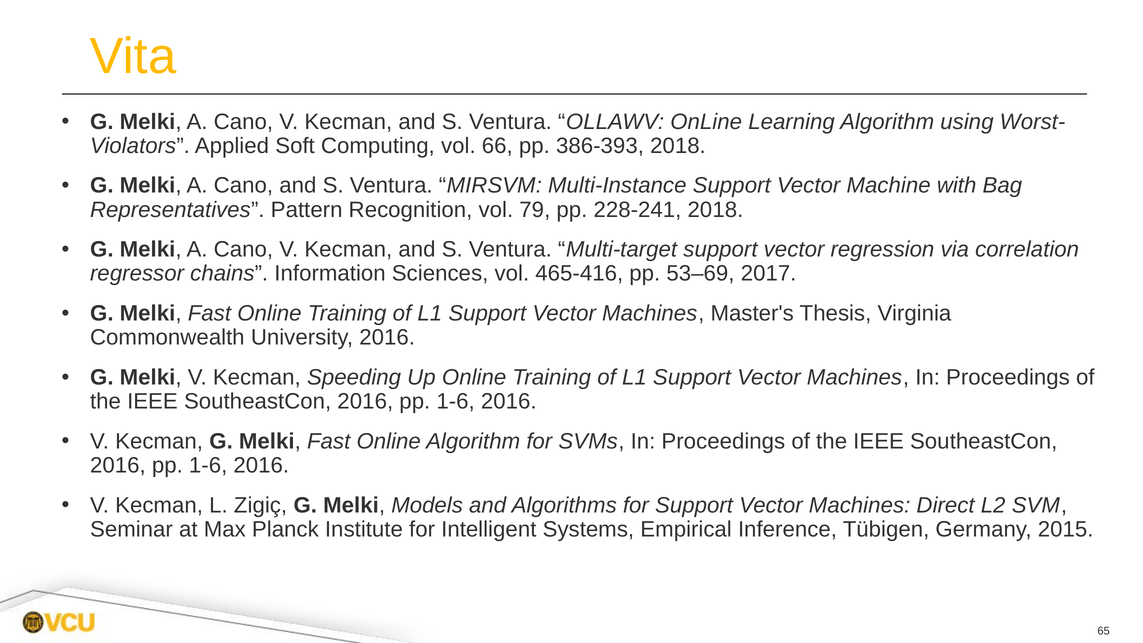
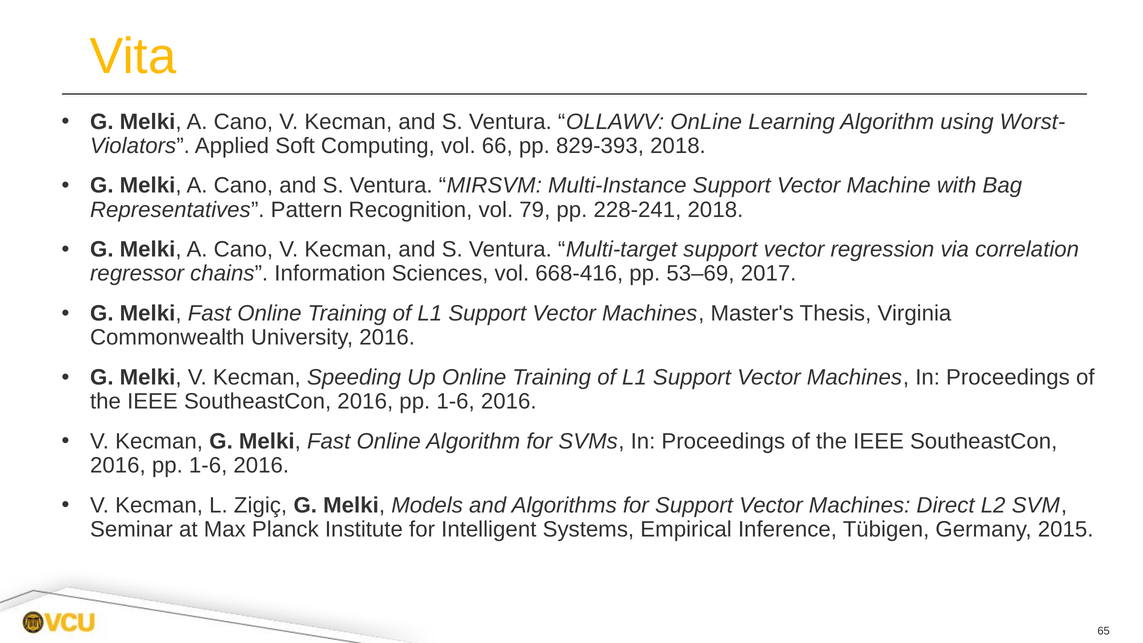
386-393: 386-393 -> 829-393
465-416: 465-416 -> 668-416
